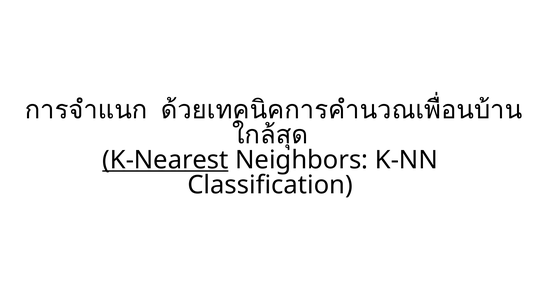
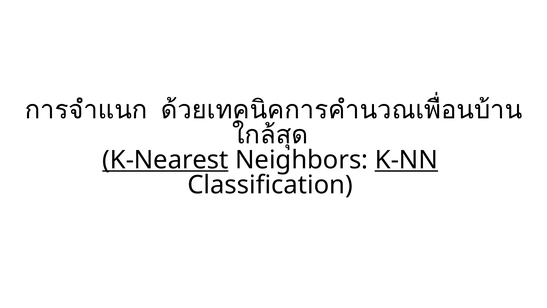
K-NN underline: none -> present
